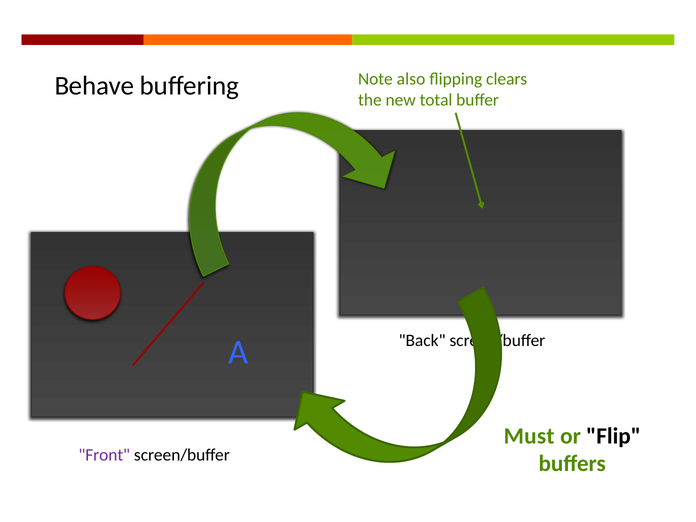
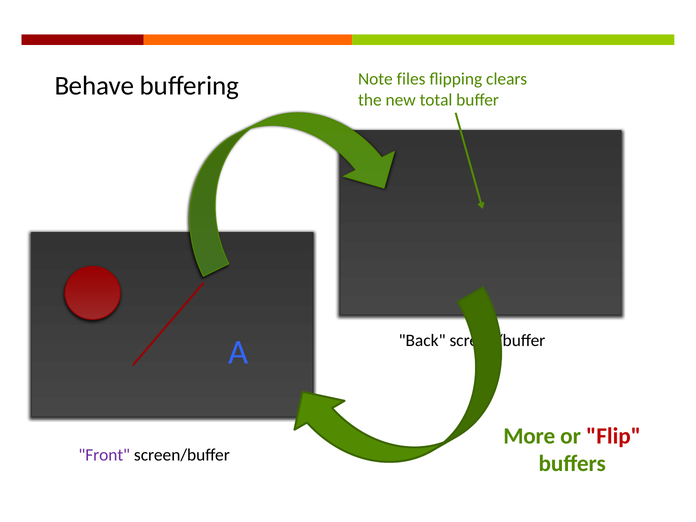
also: also -> files
Must: Must -> More
Flip colour: black -> red
